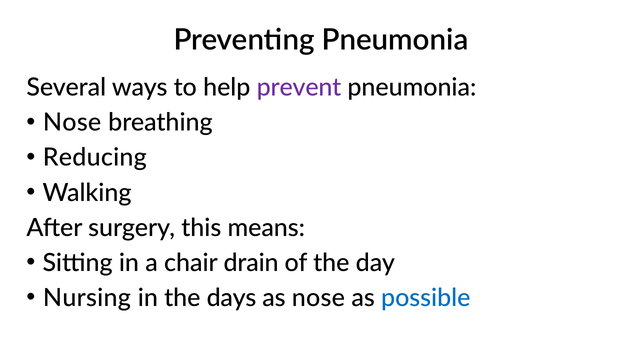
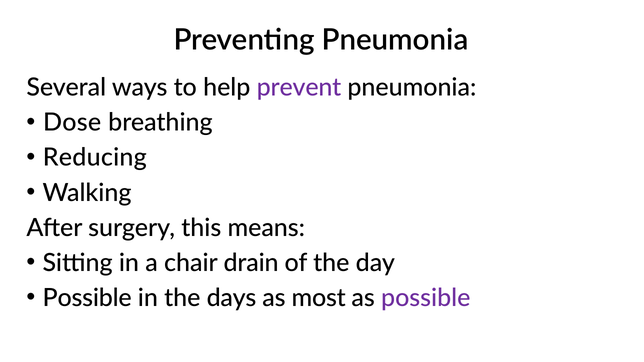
Nose at (72, 123): Nose -> Dose
Nursing at (87, 298): Nursing -> Possible
as nose: nose -> most
possible at (426, 298) colour: blue -> purple
